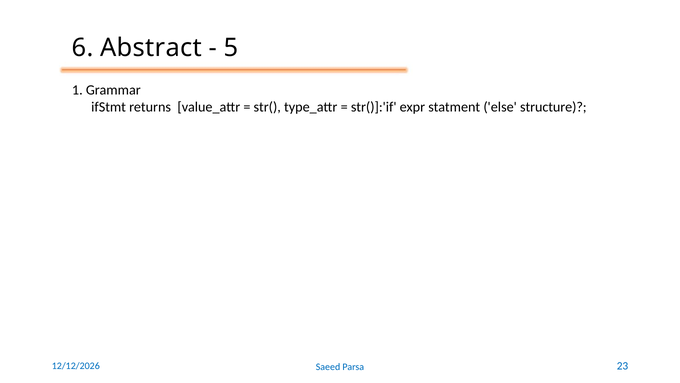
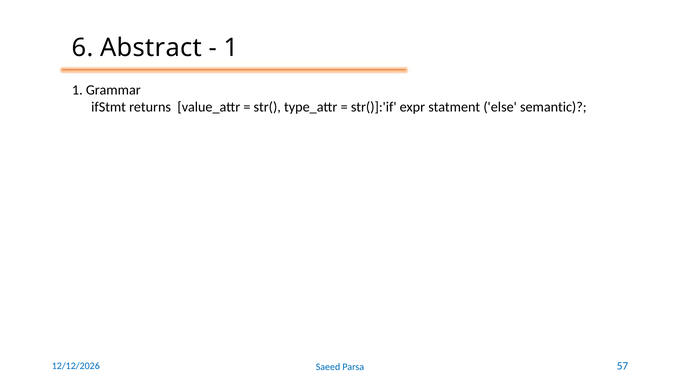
5 at (231, 48): 5 -> 1
structure: structure -> semantic
23: 23 -> 57
